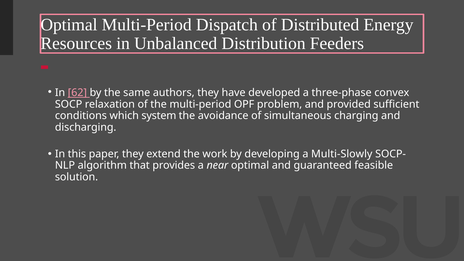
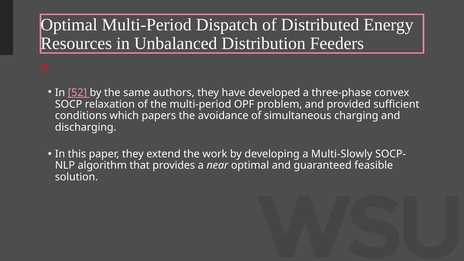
62: 62 -> 52
system: system -> papers
